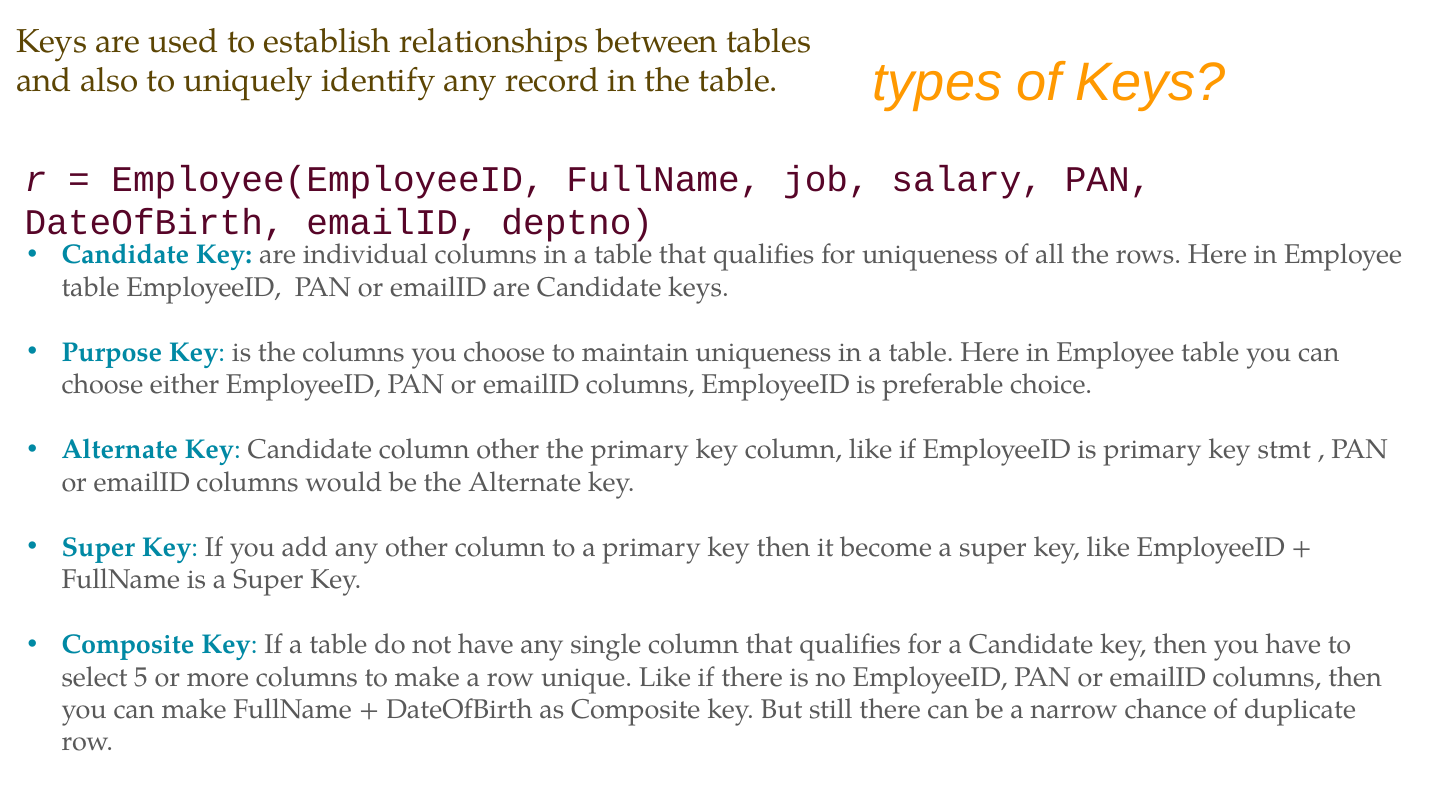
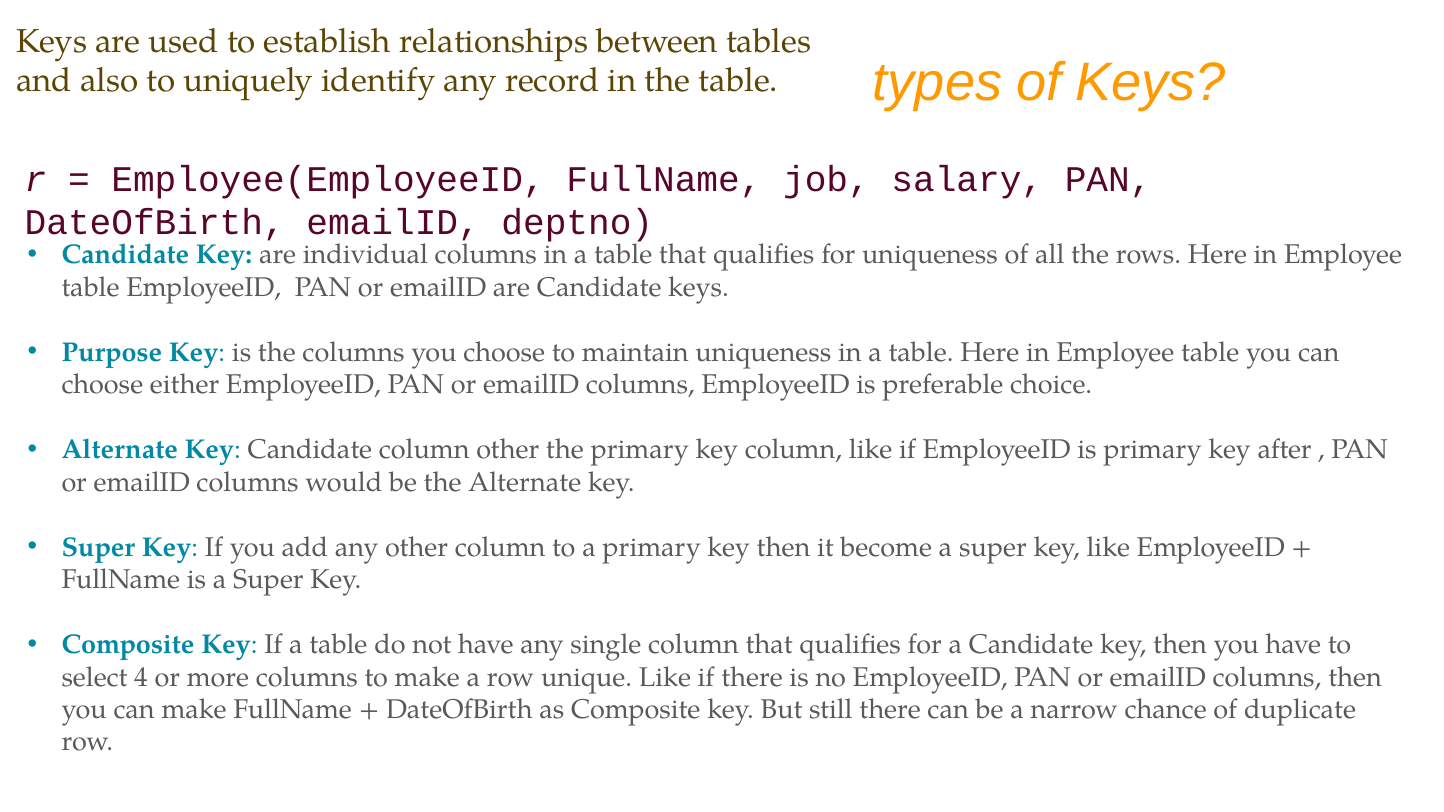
stmt: stmt -> after
5: 5 -> 4
